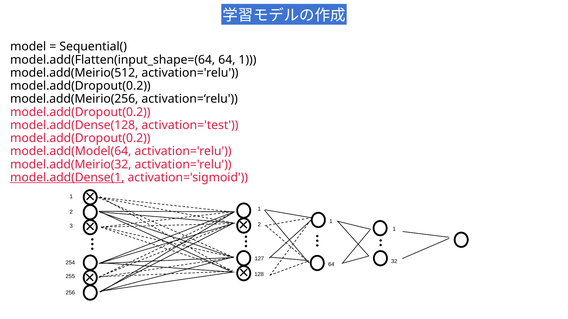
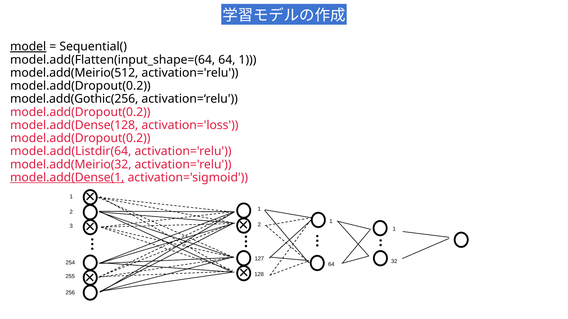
model underline: none -> present
model.add(Meirio(256: model.add(Meirio(256 -> model.add(Gothic(256
activation='test: activation='test -> activation='loss
model.add(Model(64: model.add(Model(64 -> model.add(Listdir(64
